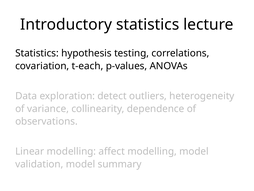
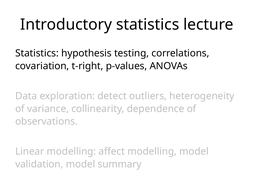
t-each: t-each -> t-right
